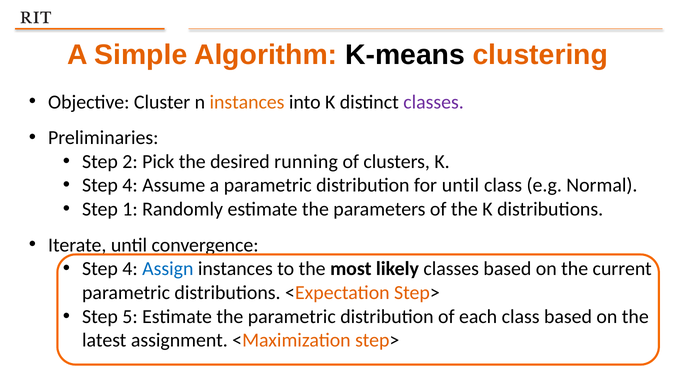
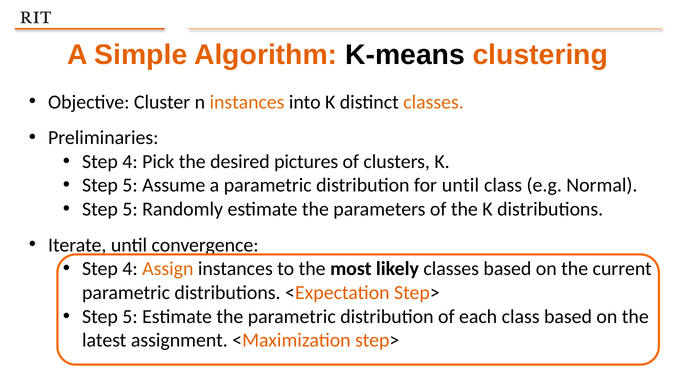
classes at (434, 102) colour: purple -> orange
2 at (130, 162): 2 -> 4
running: running -> pictures
4 at (130, 185): 4 -> 5
1 at (130, 209): 1 -> 5
Assign colour: blue -> orange
